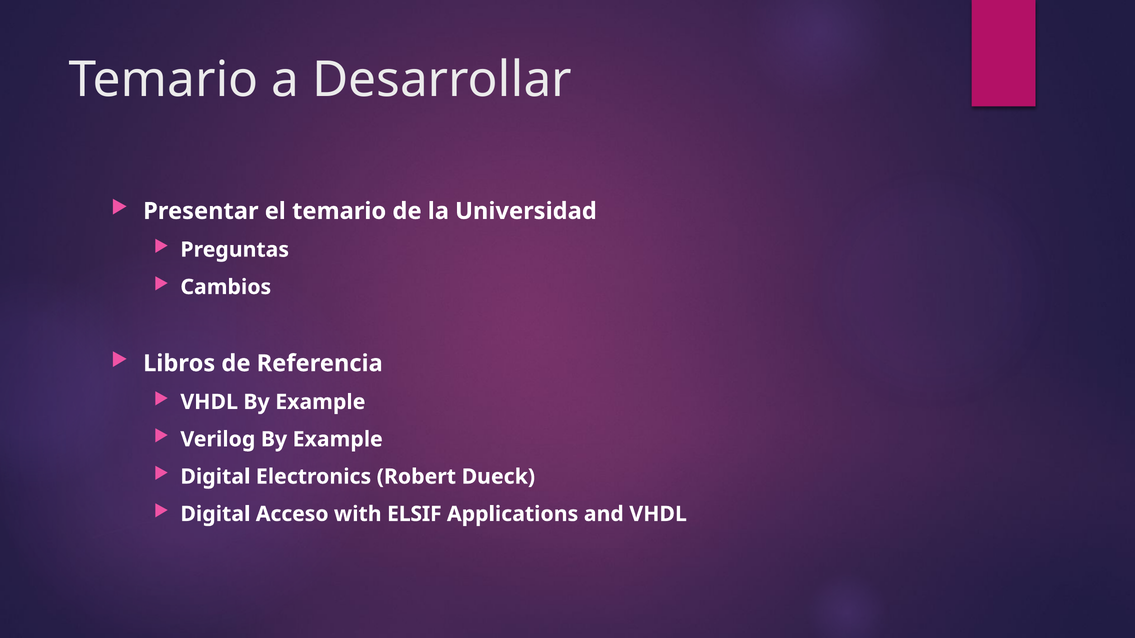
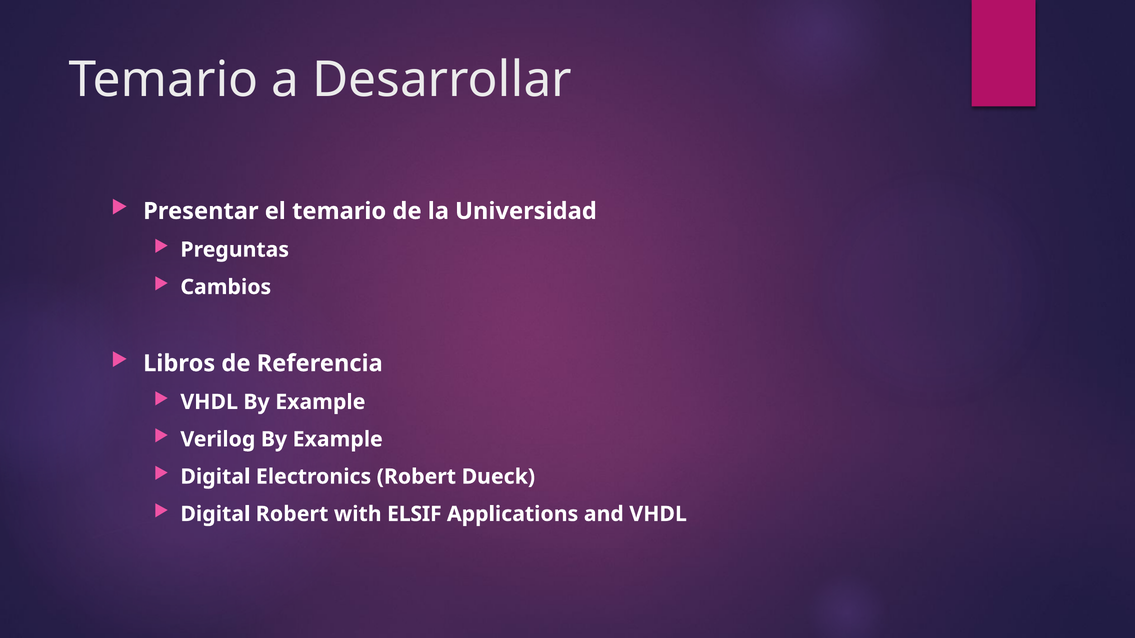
Digital Acceso: Acceso -> Robert
